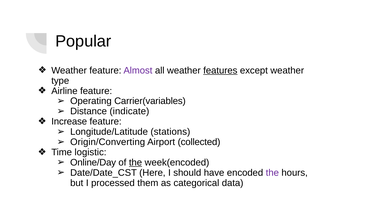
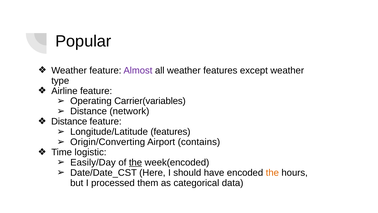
features at (220, 70) underline: present -> none
indicate: indicate -> network
Increase at (69, 121): Increase -> Distance
Longitude/Latitude stations: stations -> features
collected: collected -> contains
Online/Day: Online/Day -> Easily/Day
the at (272, 172) colour: purple -> orange
